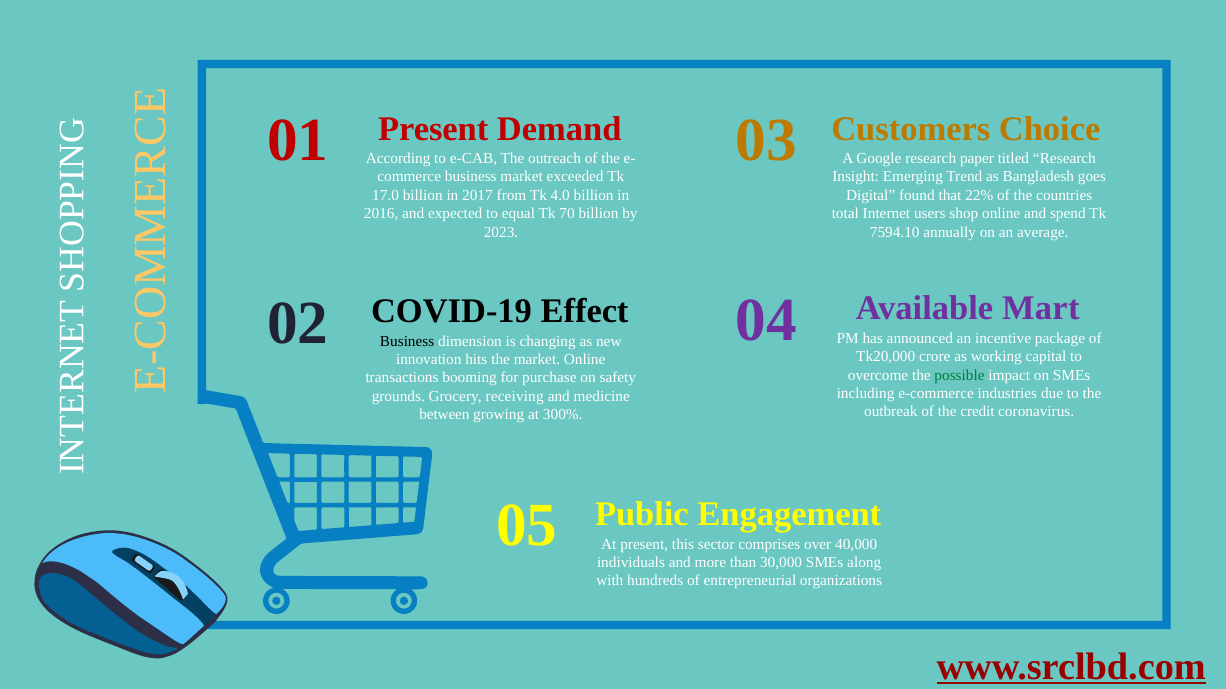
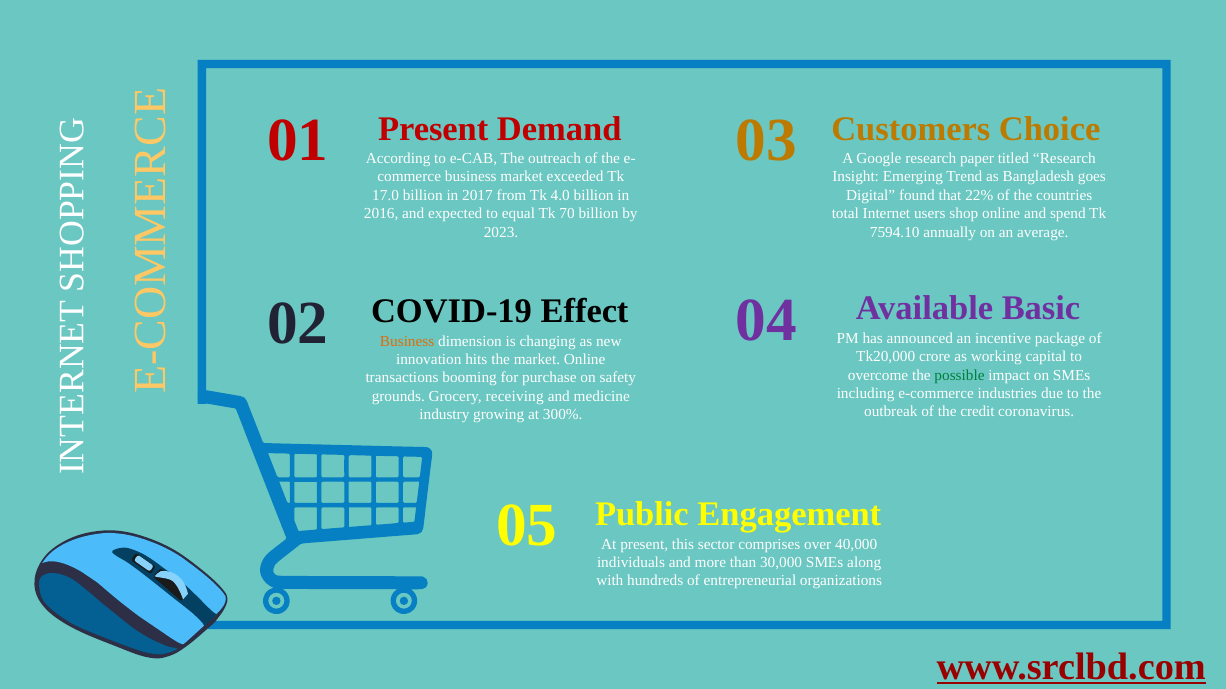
Mart: Mart -> Basic
Business at (407, 341) colour: black -> orange
between: between -> industry
